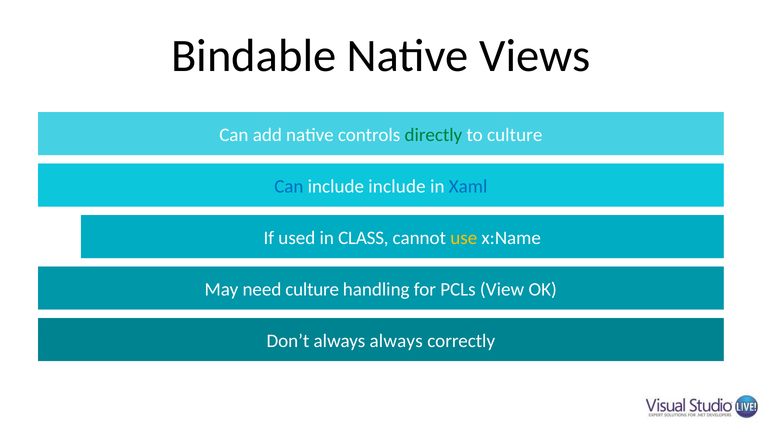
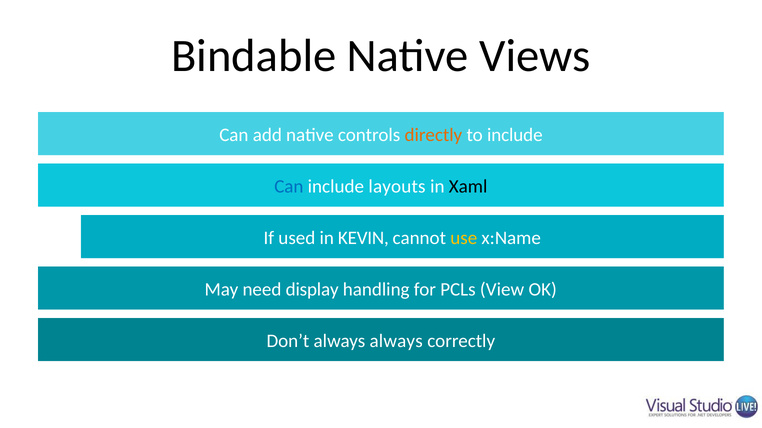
directly colour: green -> orange
to culture: culture -> include
include include: include -> layouts
Xaml colour: blue -> black
CLASS: CLASS -> KEVIN
need culture: culture -> display
